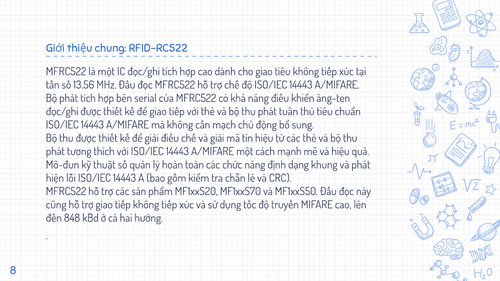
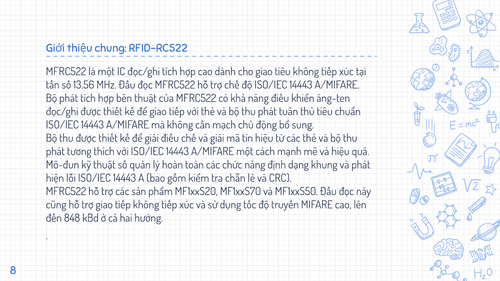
bên serial: serial -> thuật
